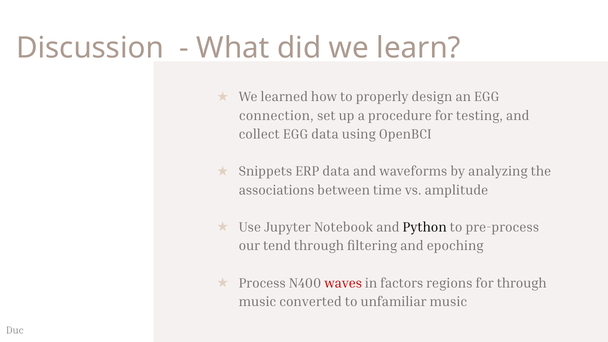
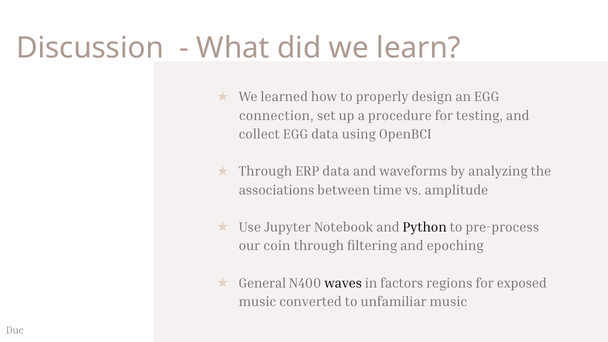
Snippets at (266, 172): Snippets -> Through
tend: tend -> coin
Process: Process -> General
waves colour: red -> black
for through: through -> exposed
